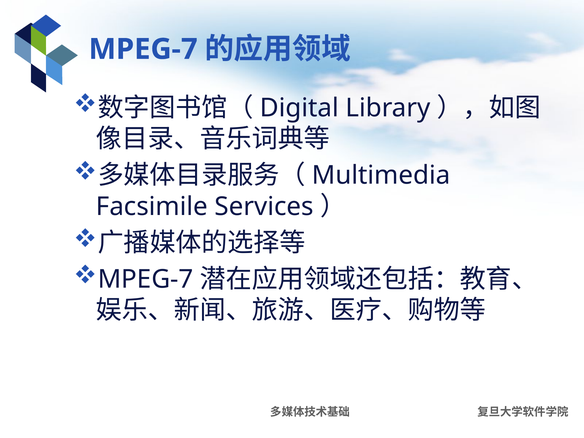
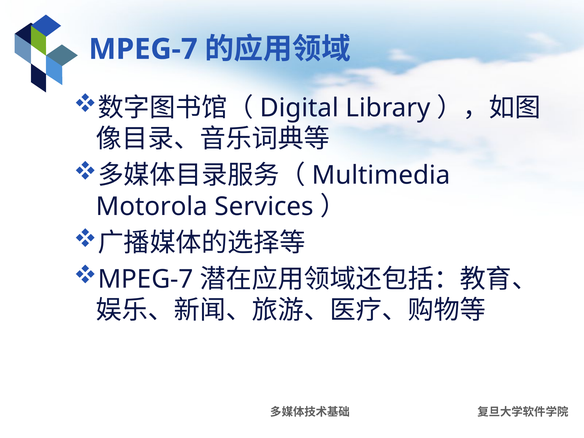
Facsimile: Facsimile -> Motorola
